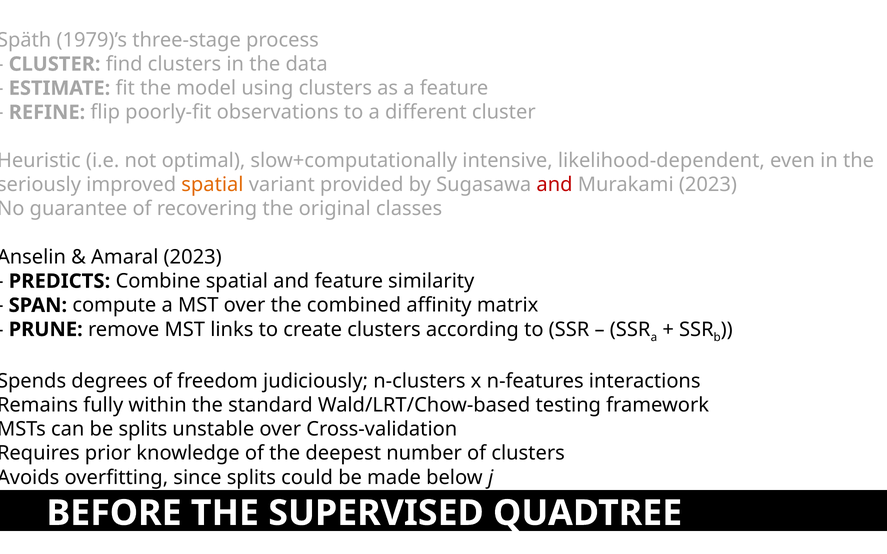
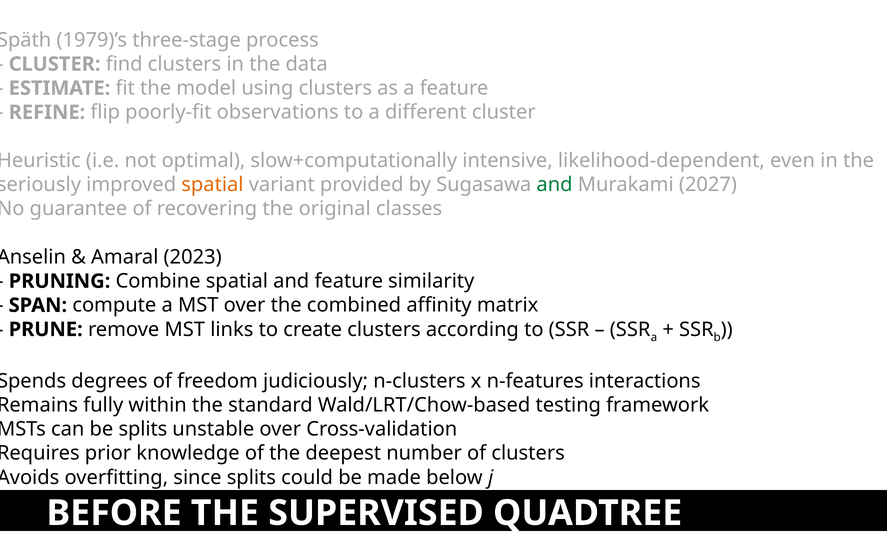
and at (555, 185) colour: red -> green
Murakami 2023: 2023 -> 2027
PREDICTS: PREDICTS -> PRUNING
